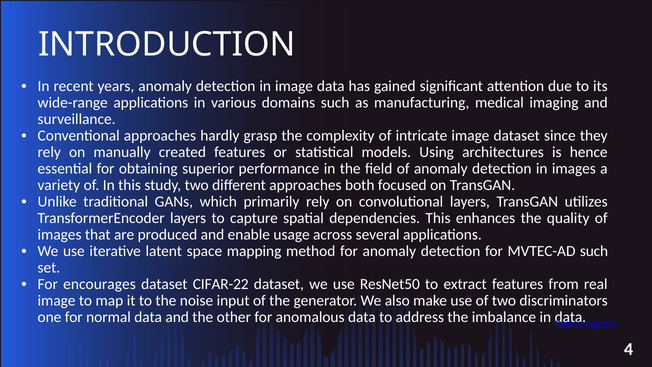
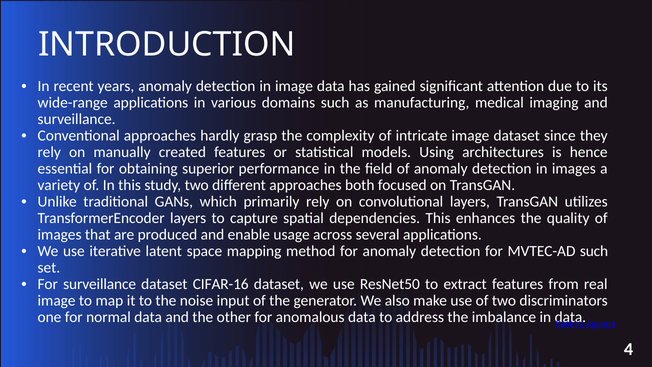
For encourages: encourages -> surveillance
CIFAR-22: CIFAR-22 -> CIFAR-16
